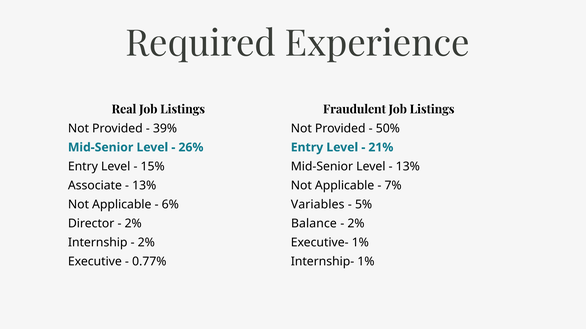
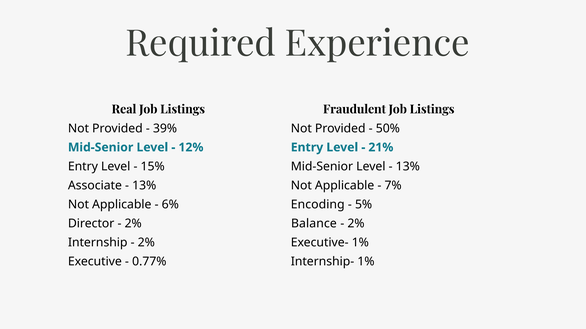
26%: 26% -> 12%
Variables: Variables -> Encoding
